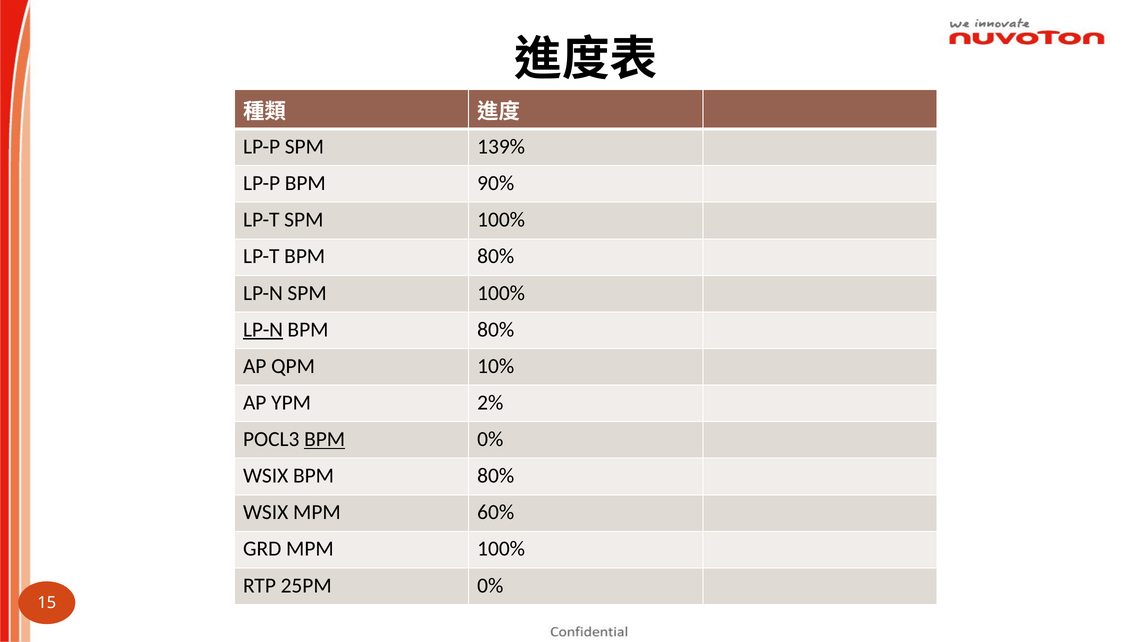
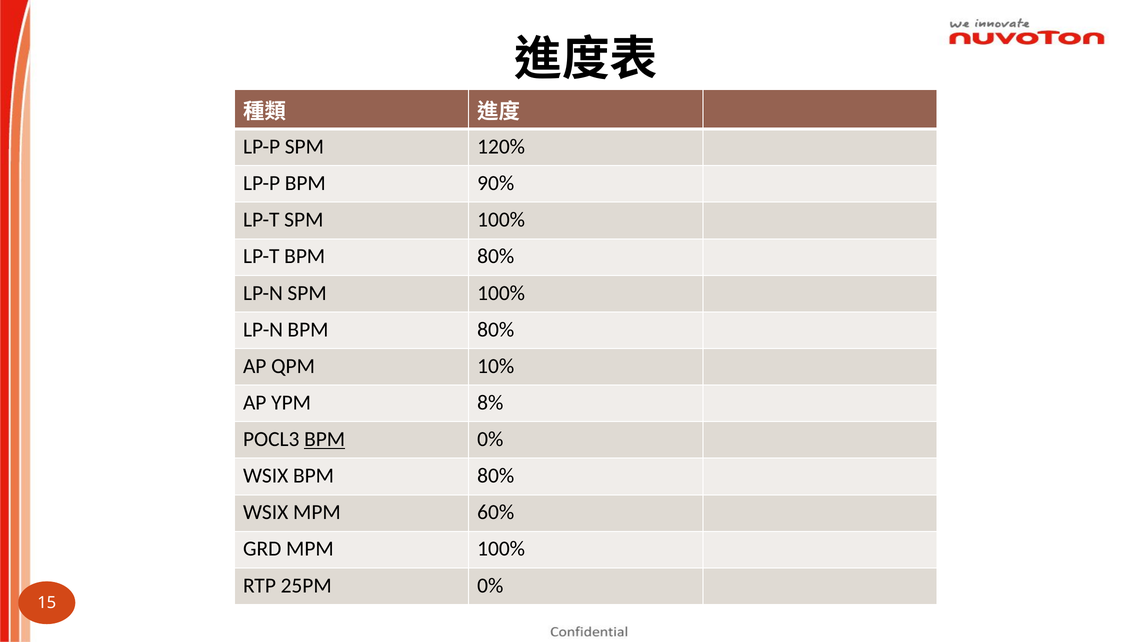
139%: 139% -> 120%
LP-N at (263, 330) underline: present -> none
2%: 2% -> 8%
